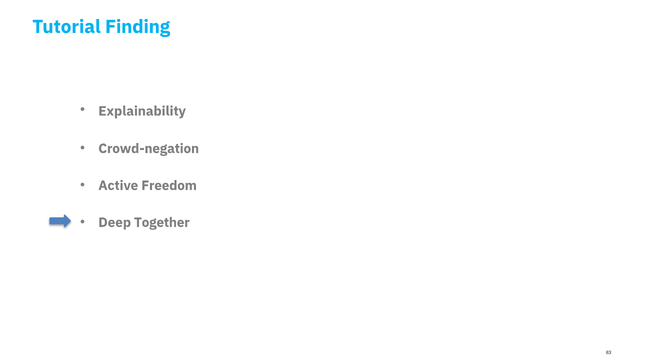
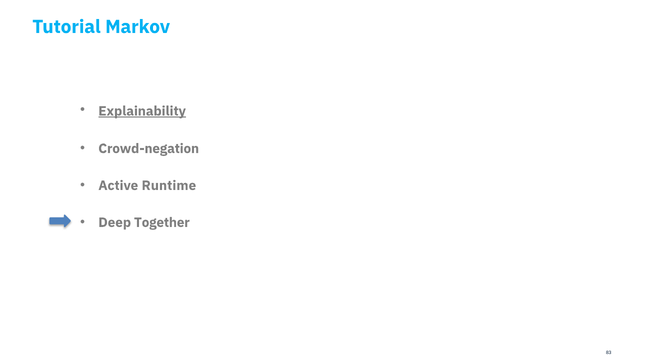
Finding: Finding -> Markov
Explainability underline: none -> present
Freedom: Freedom -> Runtime
